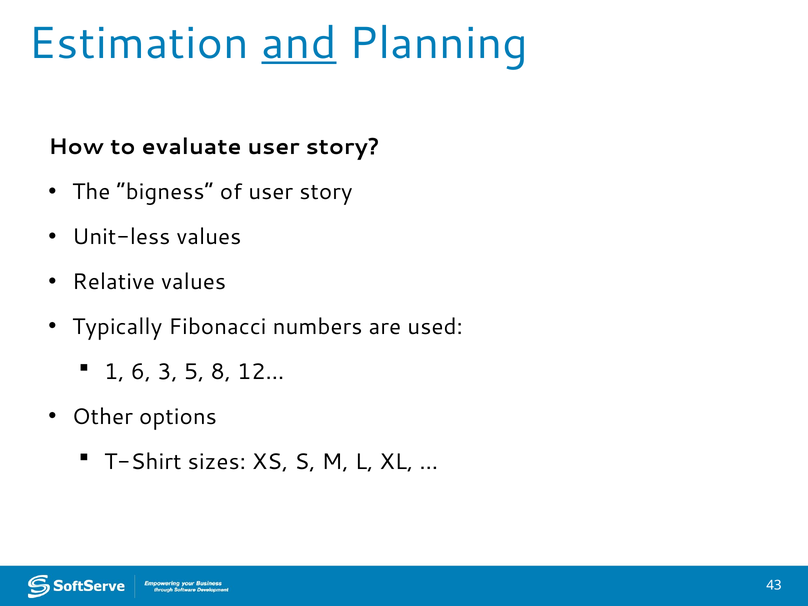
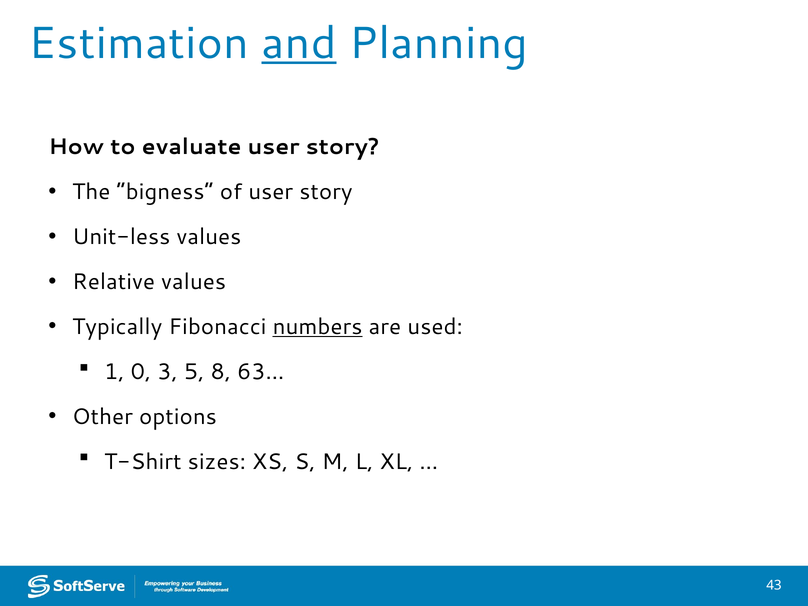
numbers underline: none -> present
6: 6 -> 0
12…: 12… -> 63…
